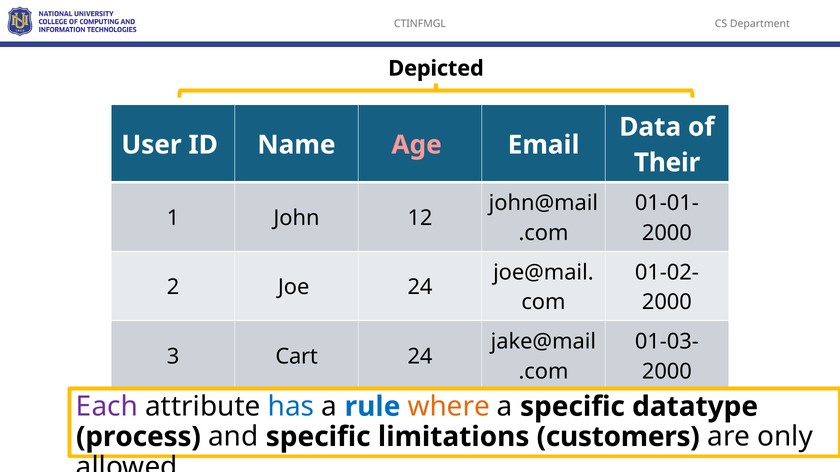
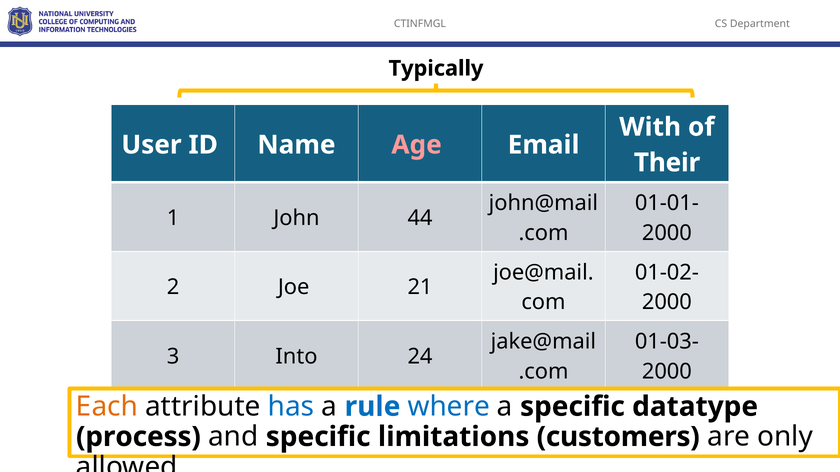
Depicted: Depicted -> Typically
Data: Data -> With
12: 12 -> 44
Joe 24: 24 -> 21
Cart: Cart -> Into
Each colour: purple -> orange
where colour: orange -> blue
